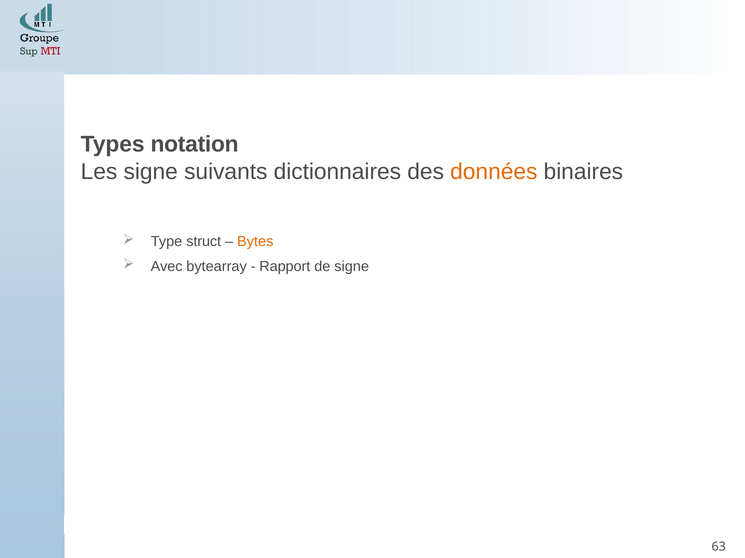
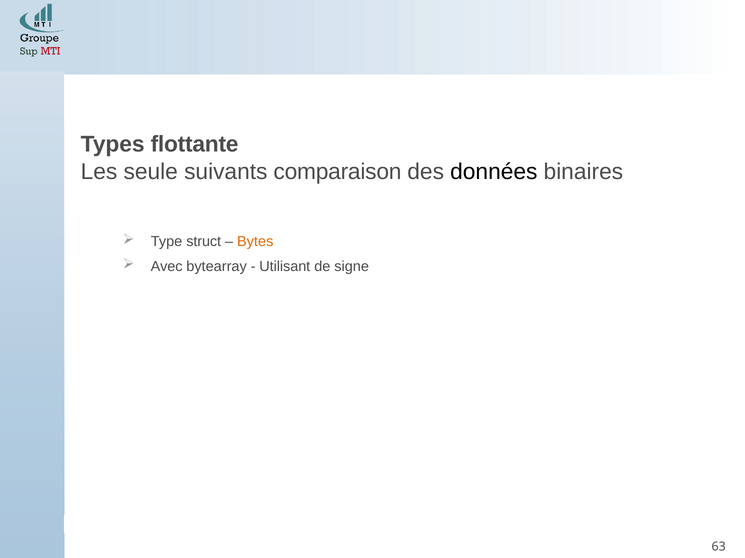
notation: notation -> flottante
Les signe: signe -> seule
dictionnaires: dictionnaires -> comparaison
données colour: orange -> black
Rapport: Rapport -> Utilisant
